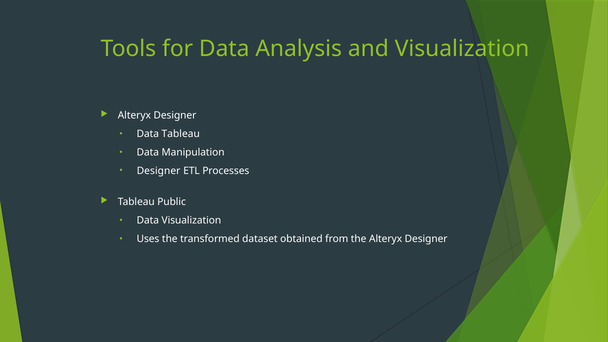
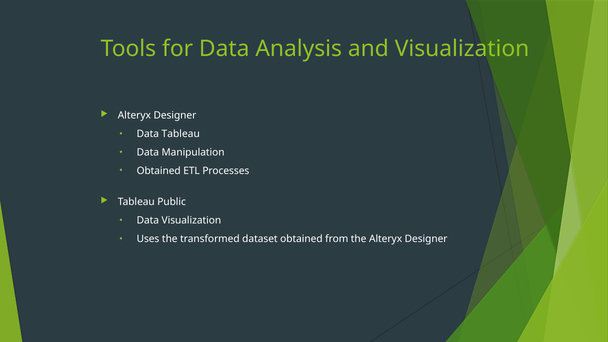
Designer at (159, 171): Designer -> Obtained
